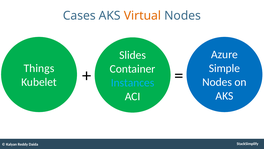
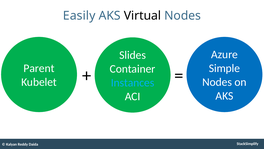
Cases: Cases -> Easily
Virtual colour: orange -> black
Things: Things -> Parent
